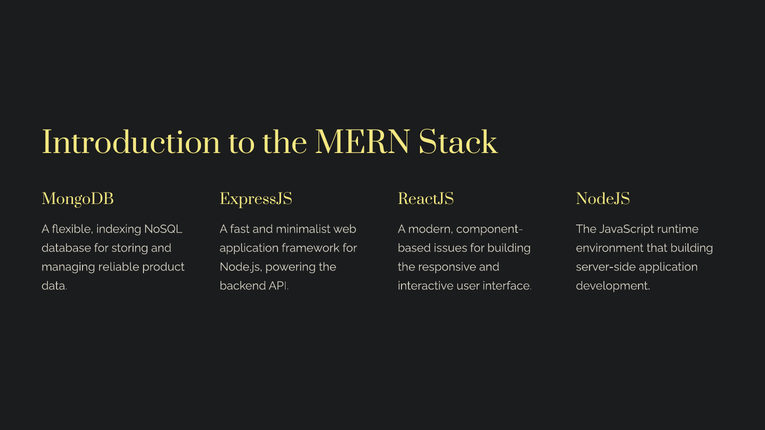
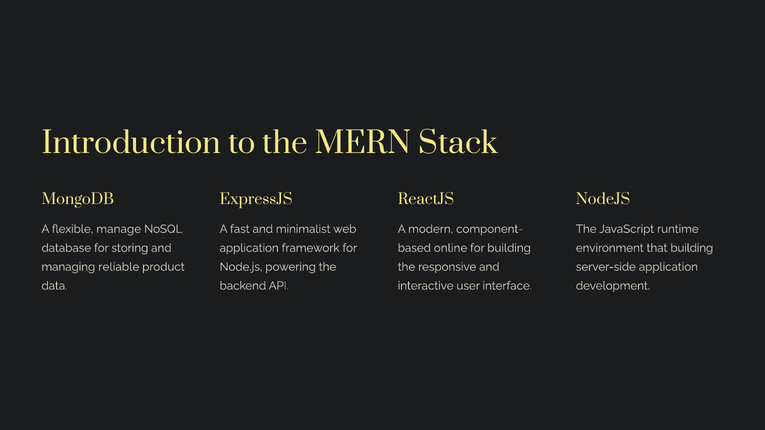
indexing: indexing -> manage
issues: issues -> online
